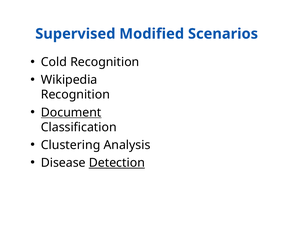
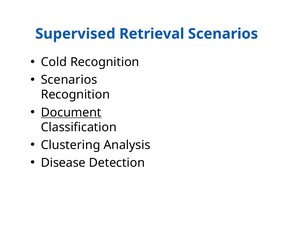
Modified: Modified -> Retrieval
Wikipedia at (69, 80): Wikipedia -> Scenarios
Detection underline: present -> none
